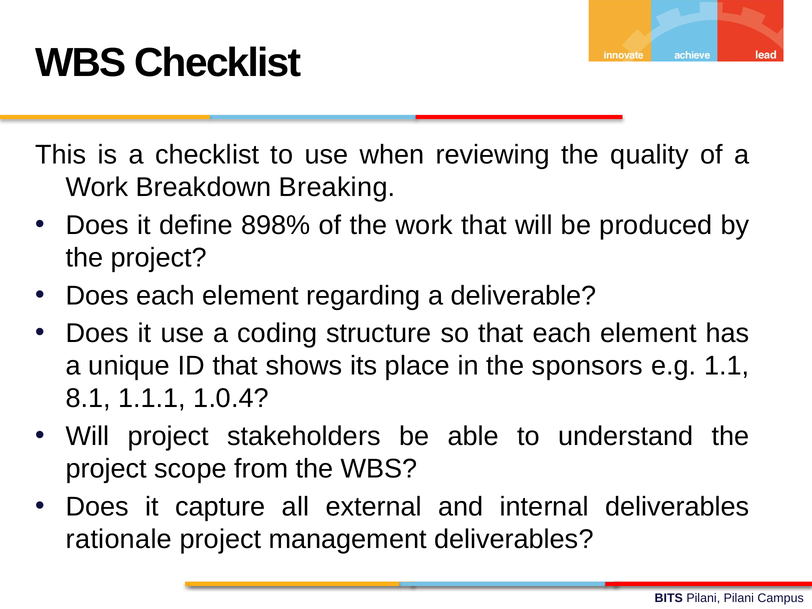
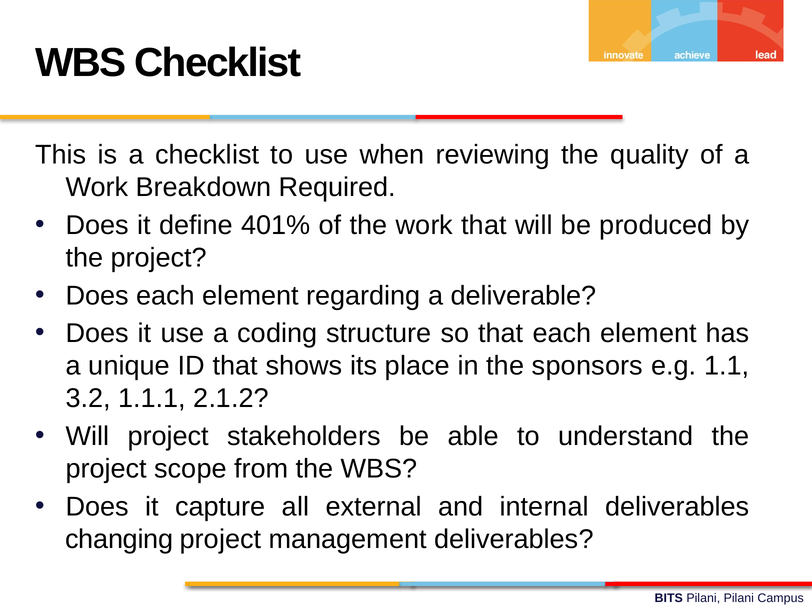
Breaking: Breaking -> Required
898%: 898% -> 401%
8.1: 8.1 -> 3.2
1.0.4: 1.0.4 -> 2.1.2
rationale: rationale -> changing
